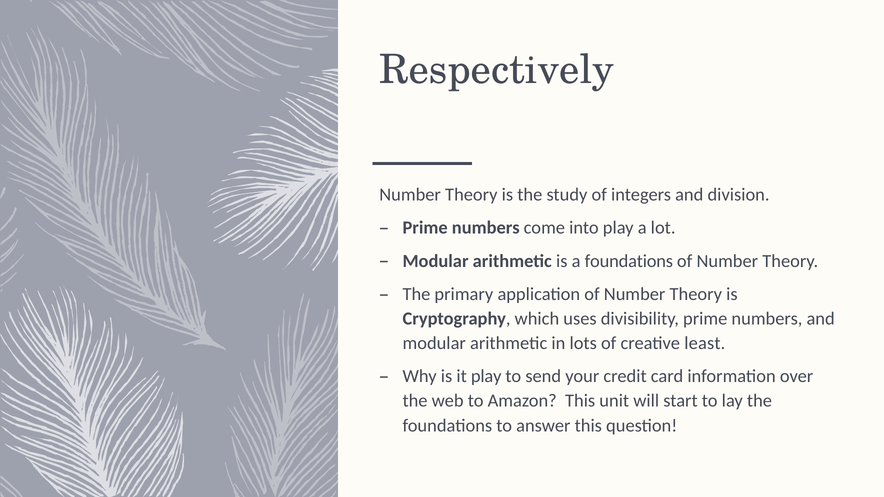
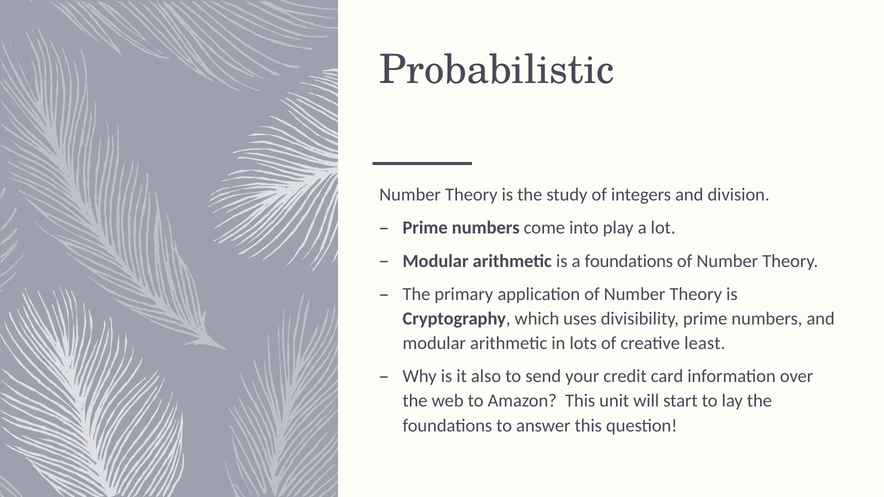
Respectively: Respectively -> Probabilistic
it play: play -> also
